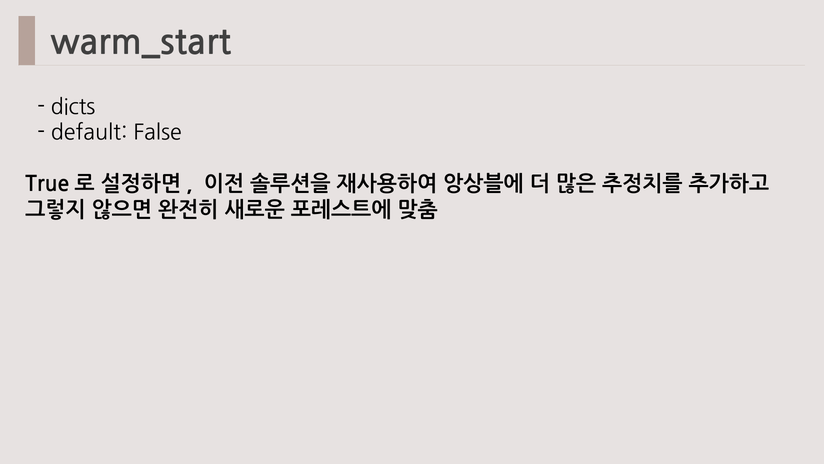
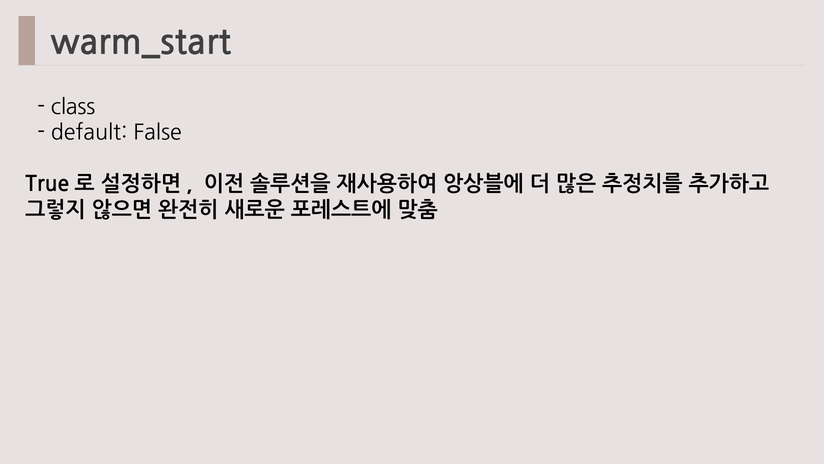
dicts: dicts -> class
